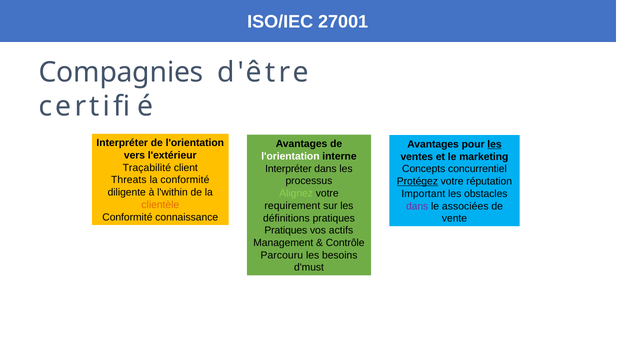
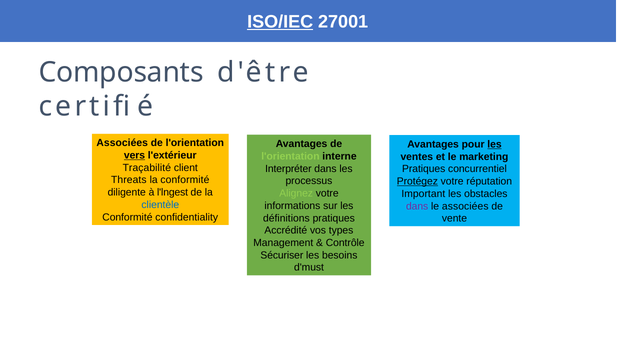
ISO/IEC underline: none -> present
Compagnies: Compagnies -> Composants
Interpréter at (122, 143): Interpréter -> Associées
vers underline: none -> present
l'orientation at (290, 156) colour: white -> light green
Concepts at (424, 169): Concepts -> Pratiques
l'within: l'within -> l'lngest
clientèle colour: orange -> blue
requirement: requirement -> informations
connaissance: connaissance -> confidentiality
Pratiques at (286, 230): Pratiques -> Accrédité
actifs: actifs -> types
Parcouru: Parcouru -> Sécuriser
